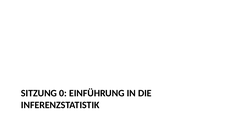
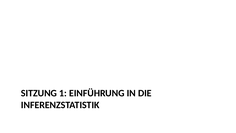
0: 0 -> 1
